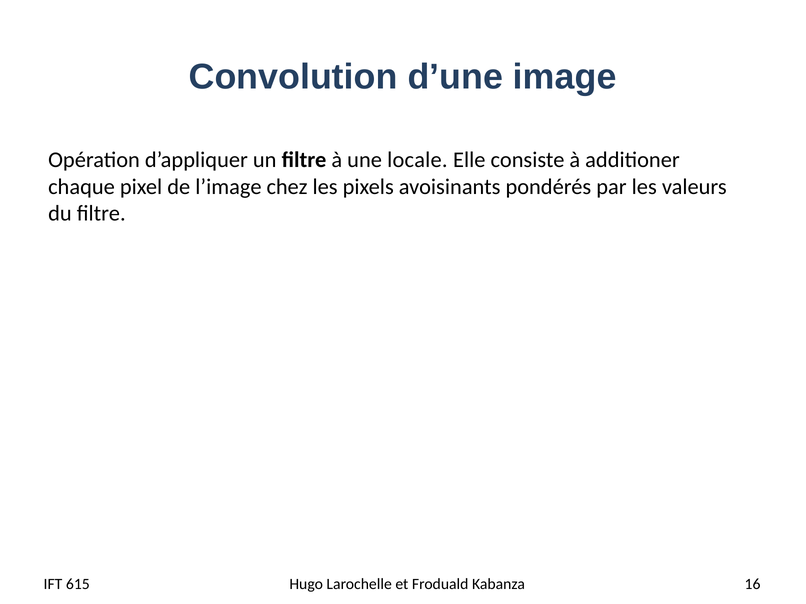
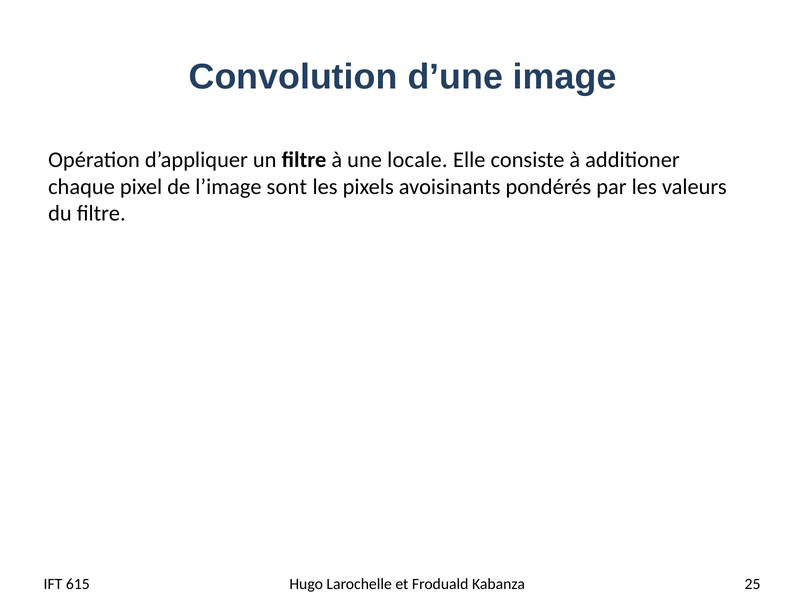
chez: chez -> sont
16: 16 -> 25
